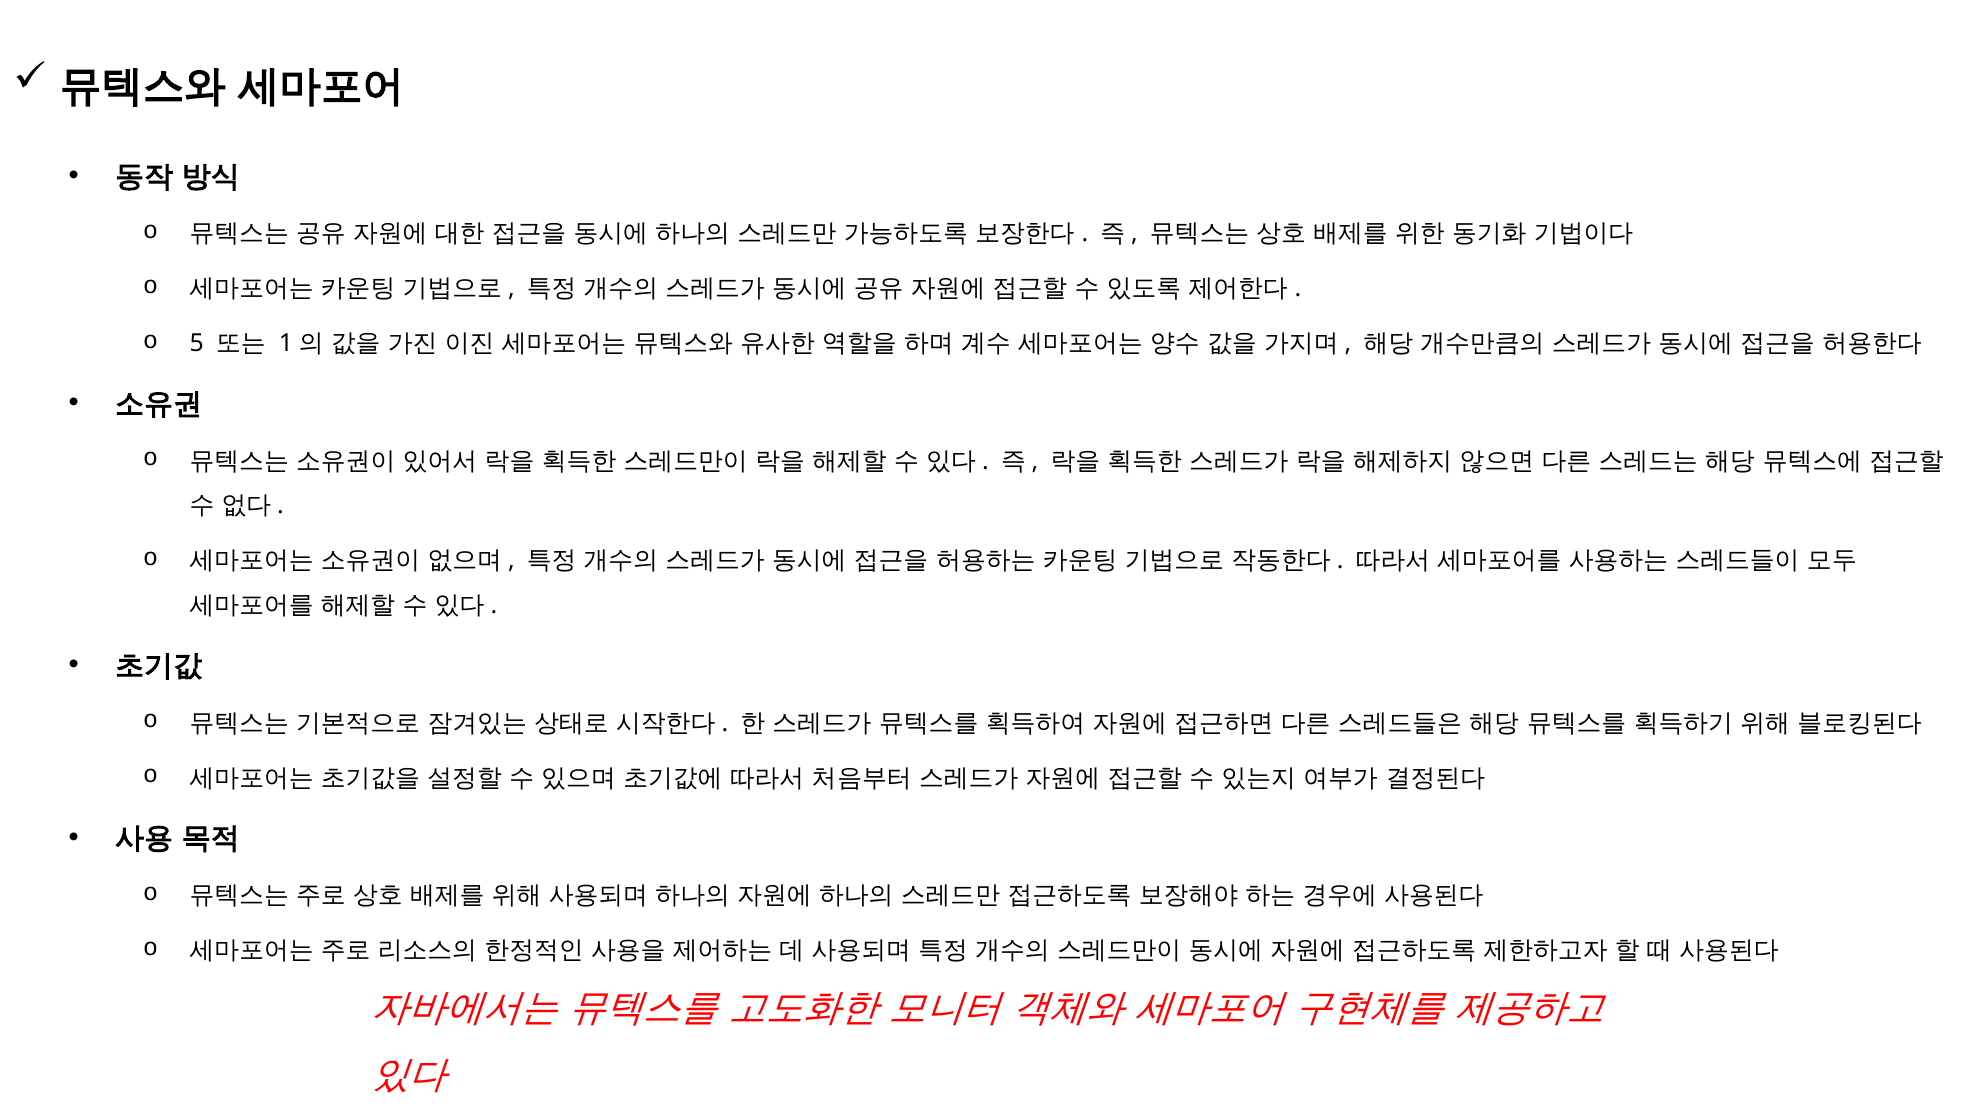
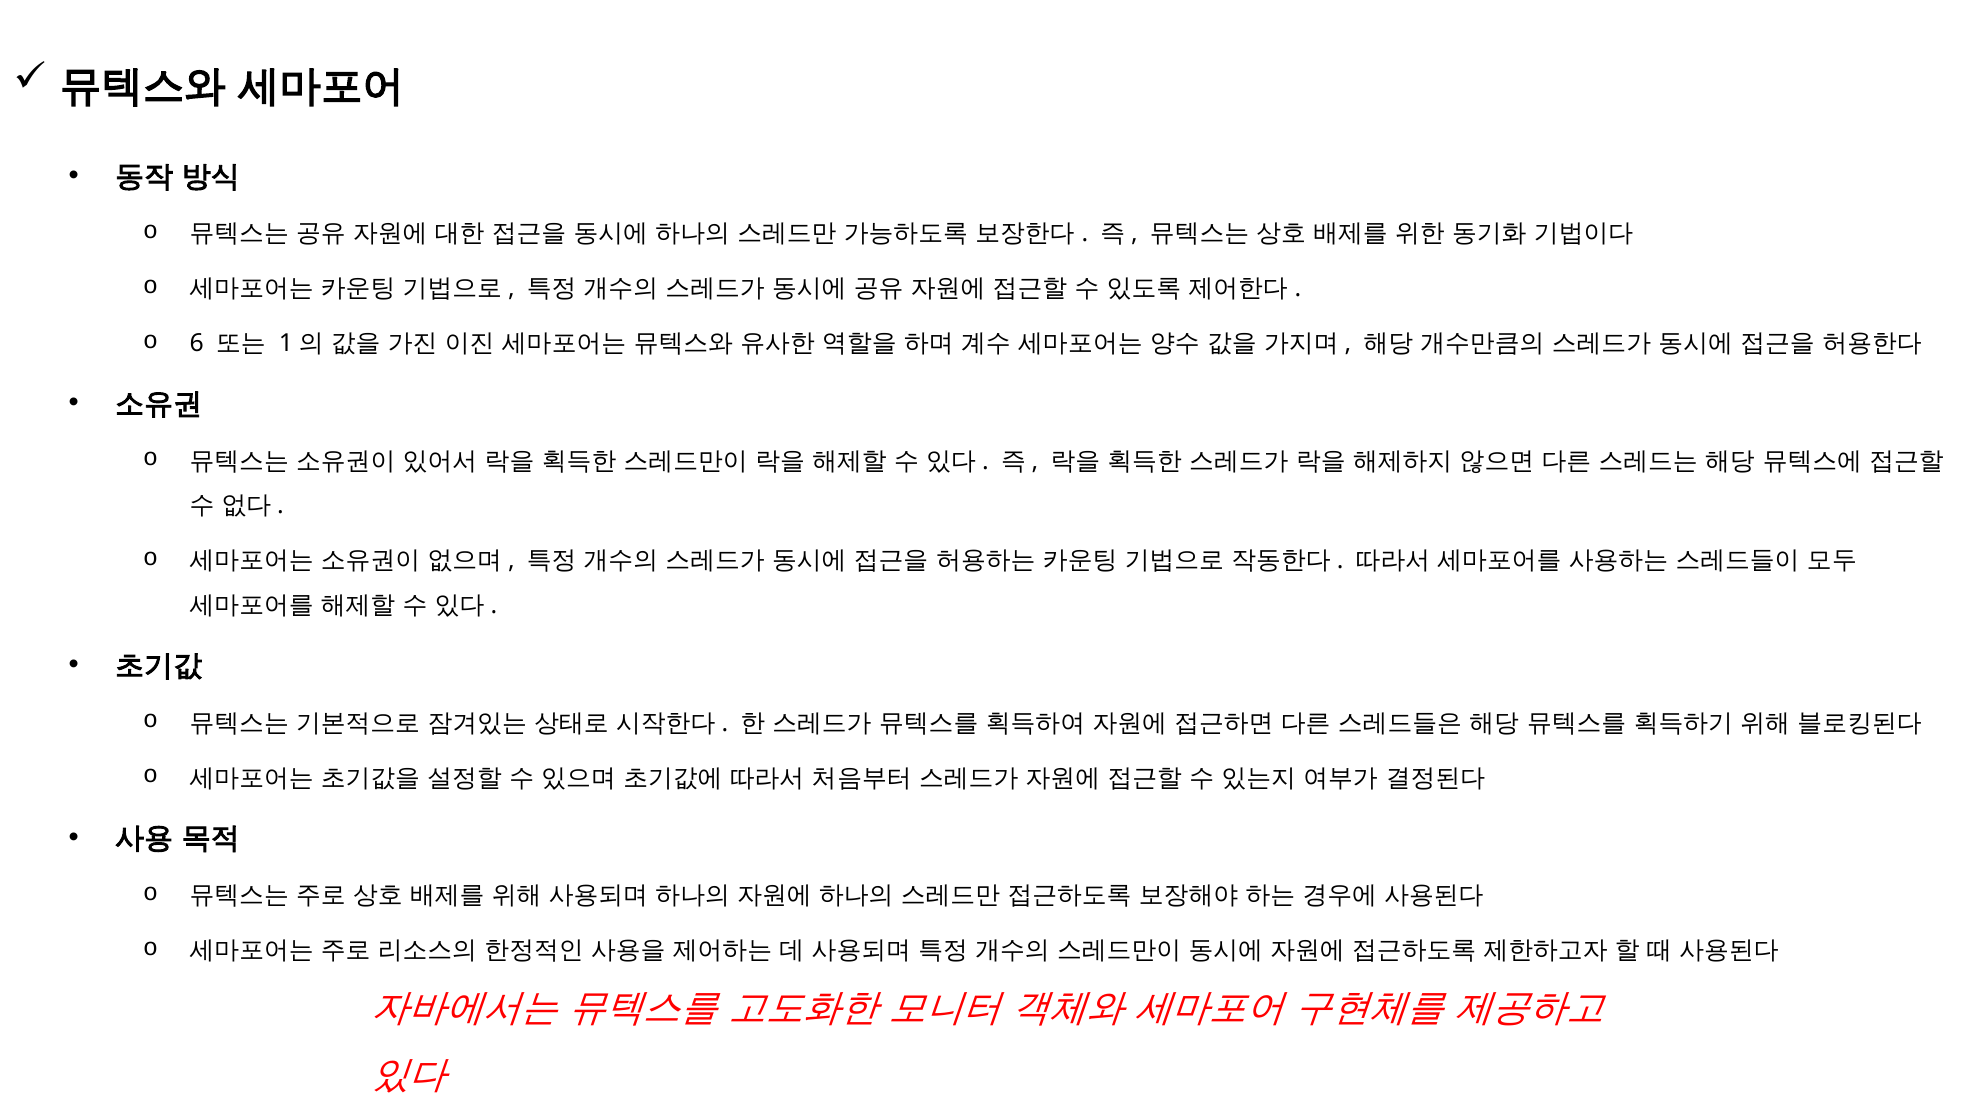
5: 5 -> 6
